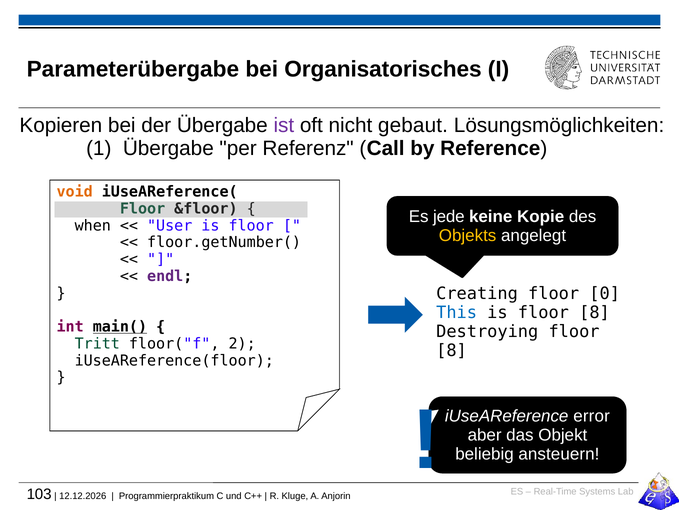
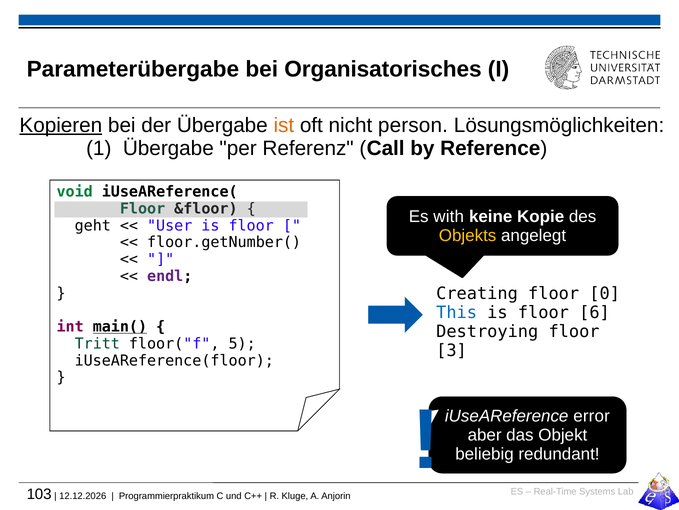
Kopieren underline: none -> present
ist colour: purple -> orange
gebaut: gebaut -> person
void colour: orange -> green
jede: jede -> with
when: when -> geht
is floor 8: 8 -> 6
2: 2 -> 5
8 at (452, 350): 8 -> 3
ansteuern: ansteuern -> redundant
